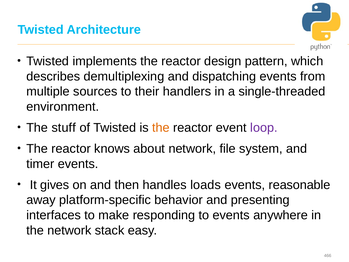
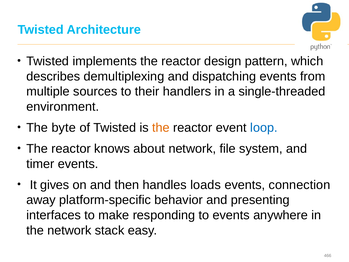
stuff: stuff -> byte
loop colour: purple -> blue
reasonable: reasonable -> connection
